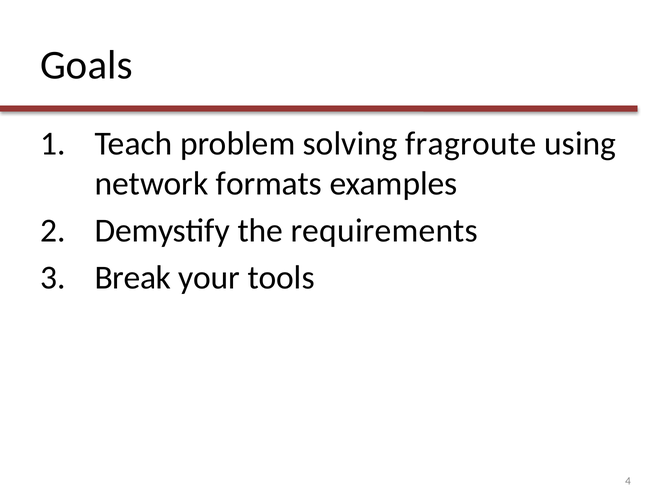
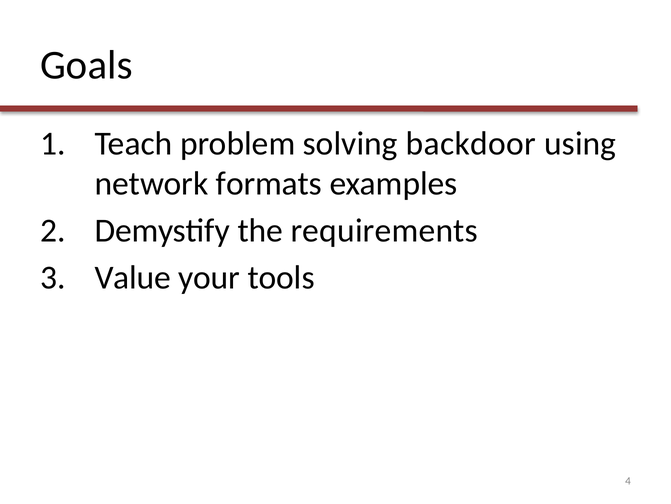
fragroute: fragroute -> backdoor
Break: Break -> Value
